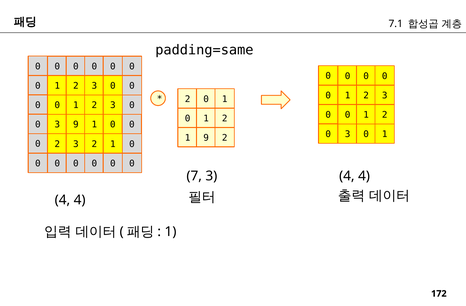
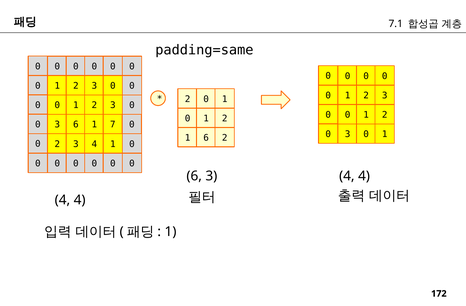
3 9: 9 -> 6
0 at (113, 125): 0 -> 7
1 9: 9 -> 6
2 3 2: 2 -> 4
7 at (194, 176): 7 -> 6
